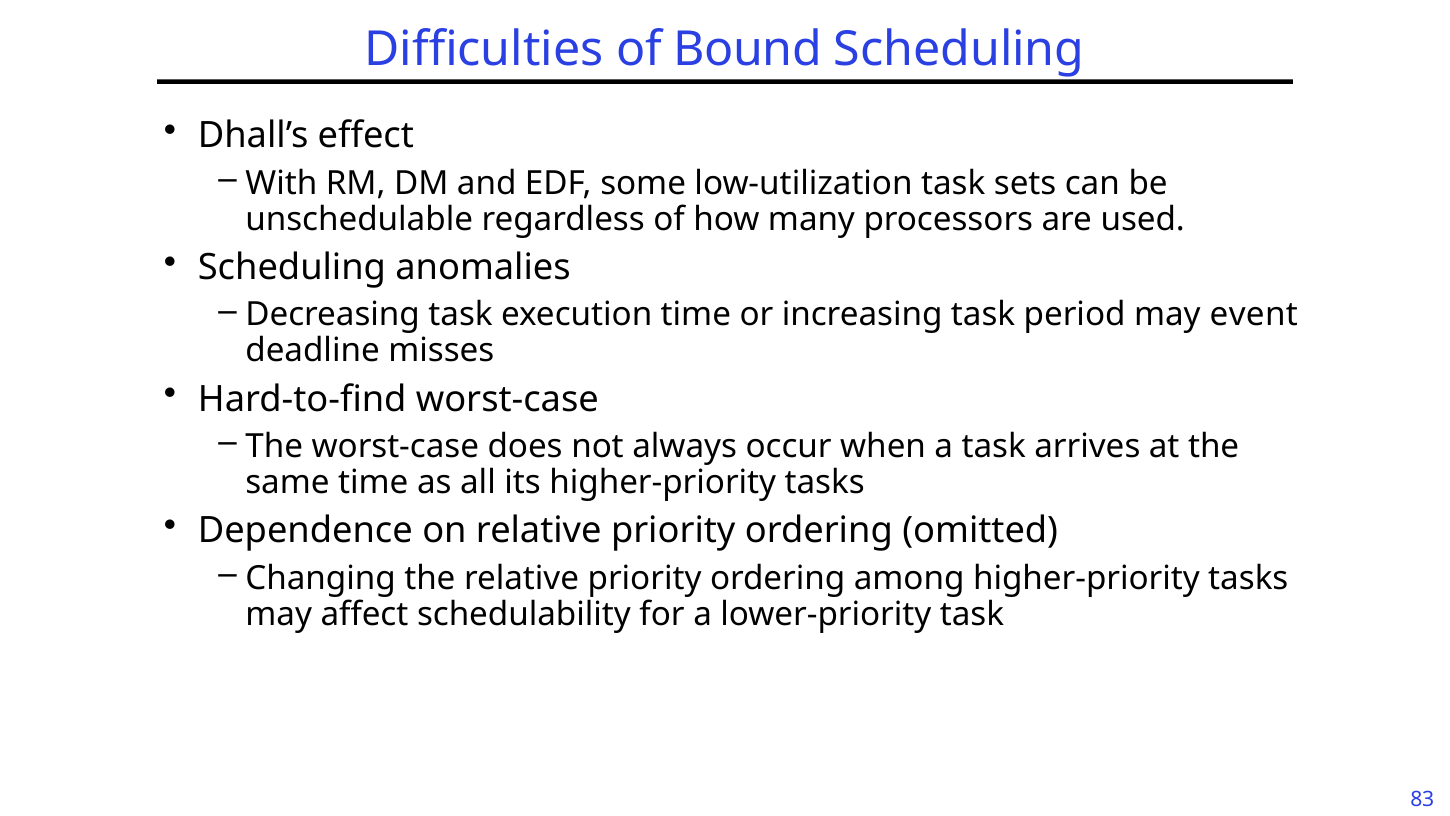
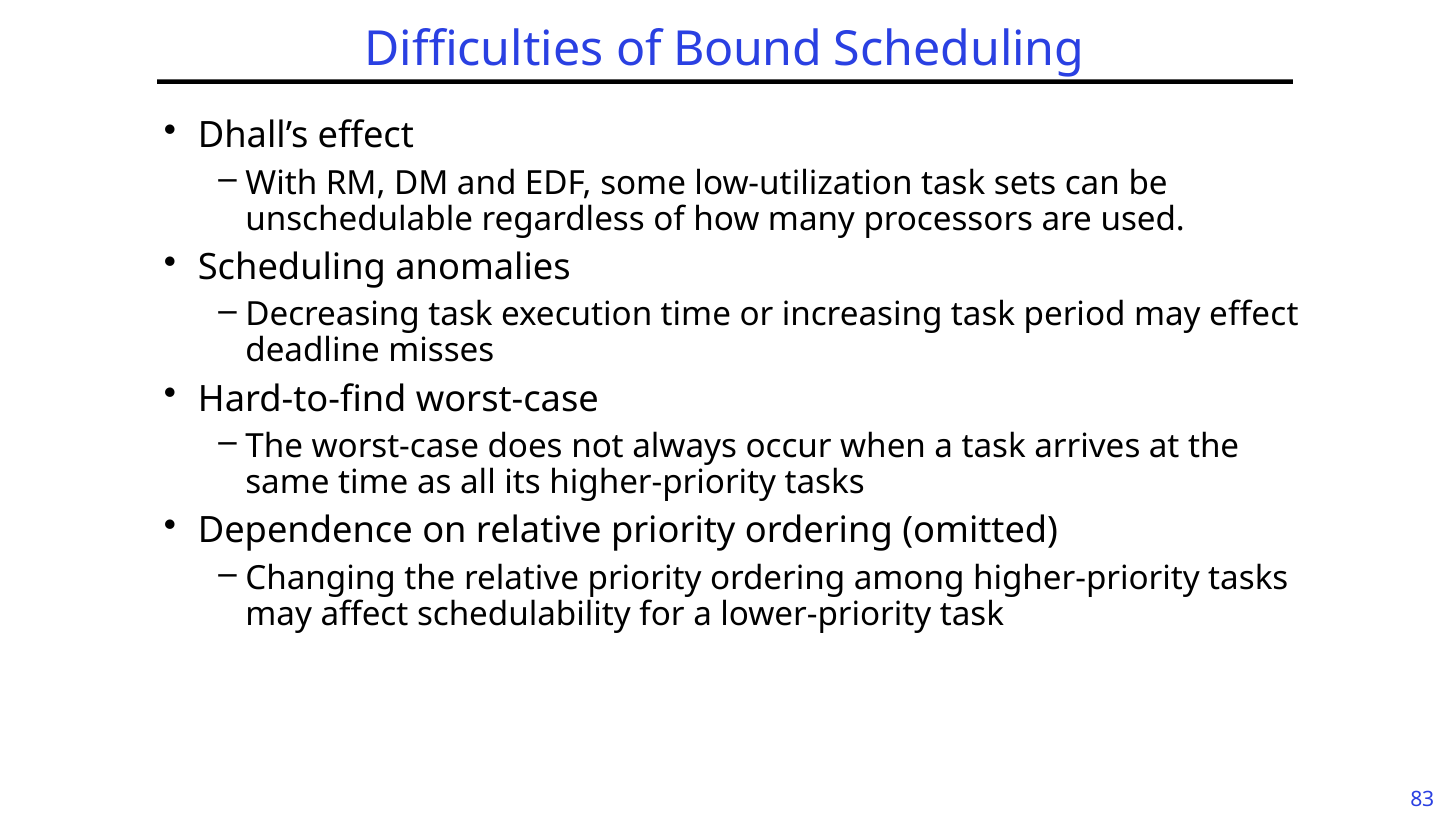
may event: event -> effect
